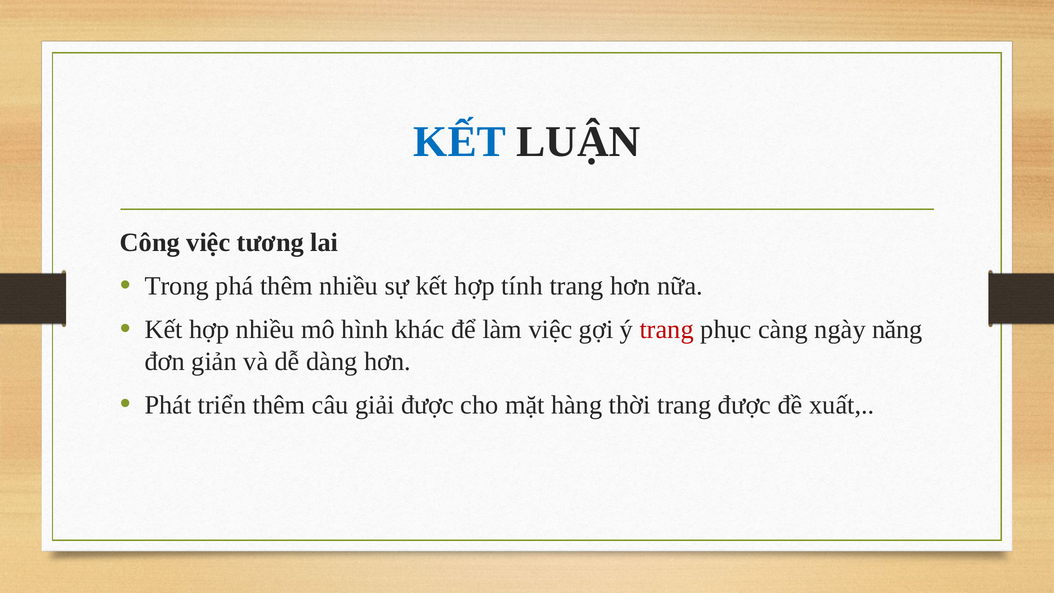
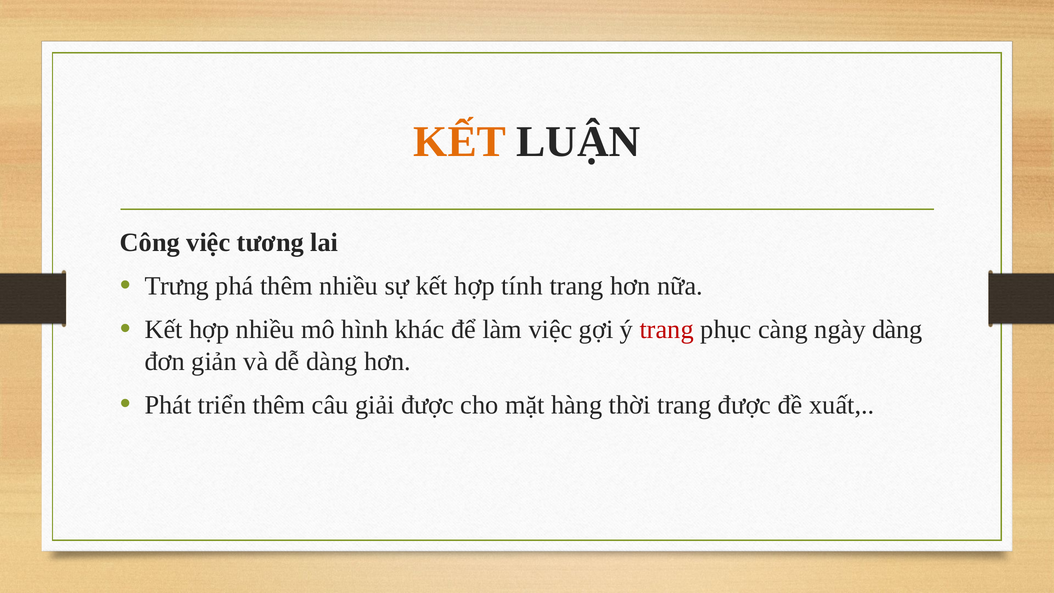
KẾT at (460, 142) colour: blue -> orange
Trong: Trong -> Trưng
ngày năng: năng -> dàng
